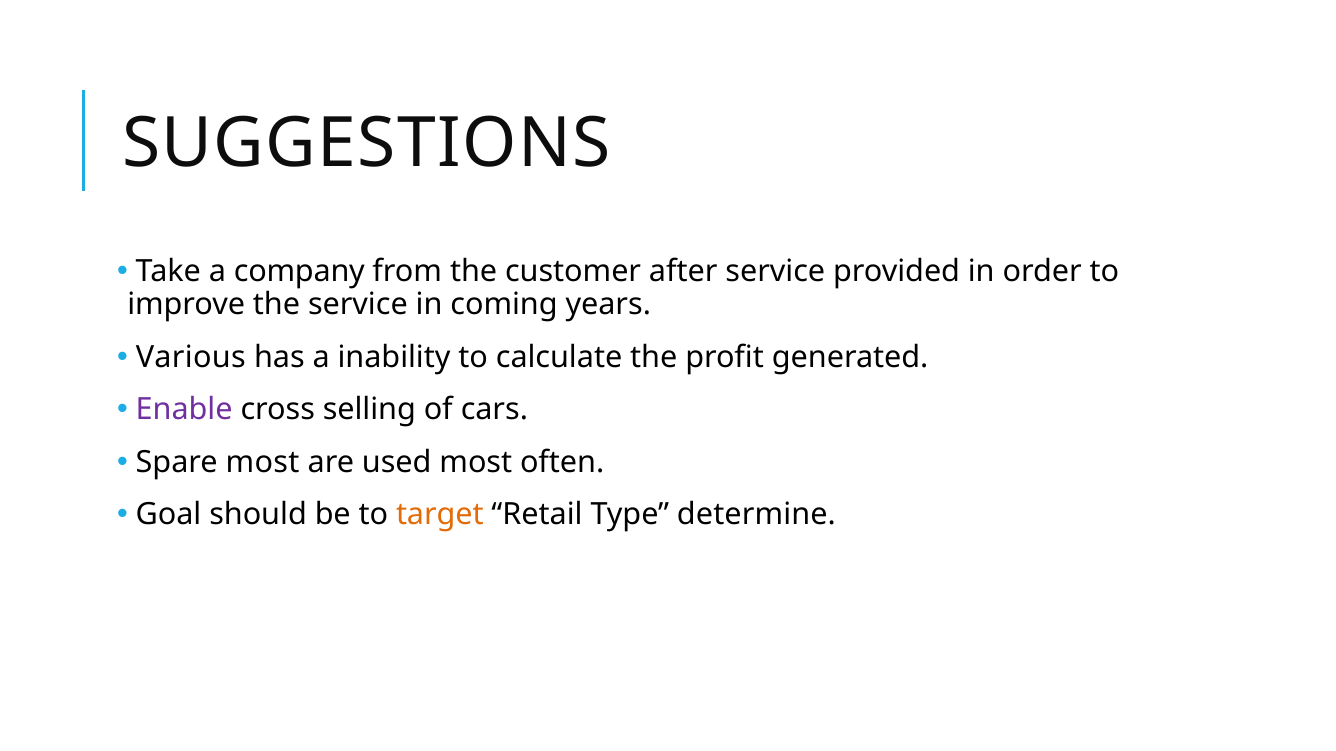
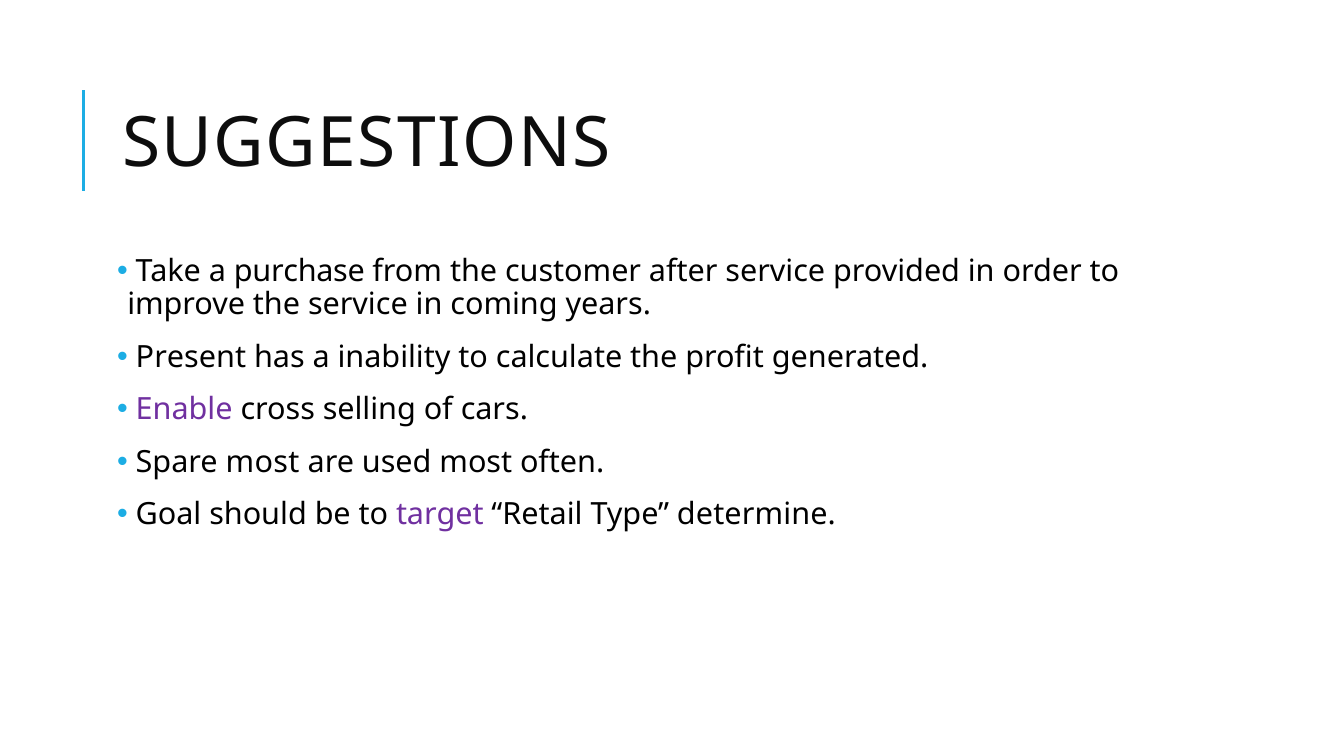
company: company -> purchase
Various: Various -> Present
target colour: orange -> purple
